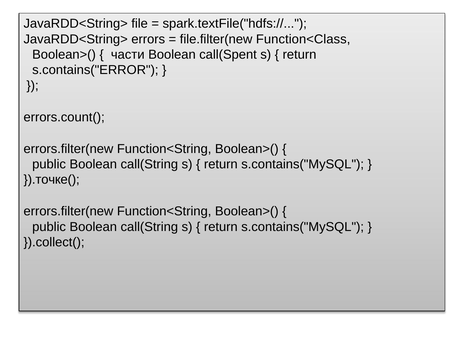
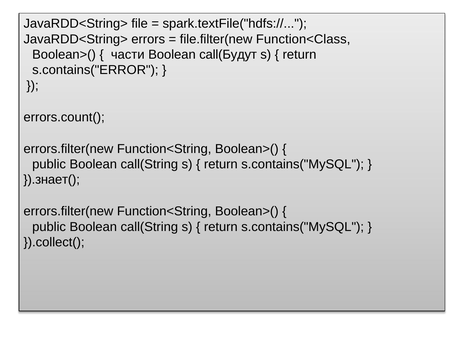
call(Spent: call(Spent -> call(Будут
}).точке(: }).точке( -> }).знает(
